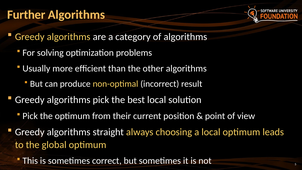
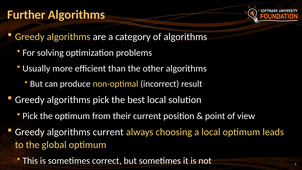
algorithms straight: straight -> current
